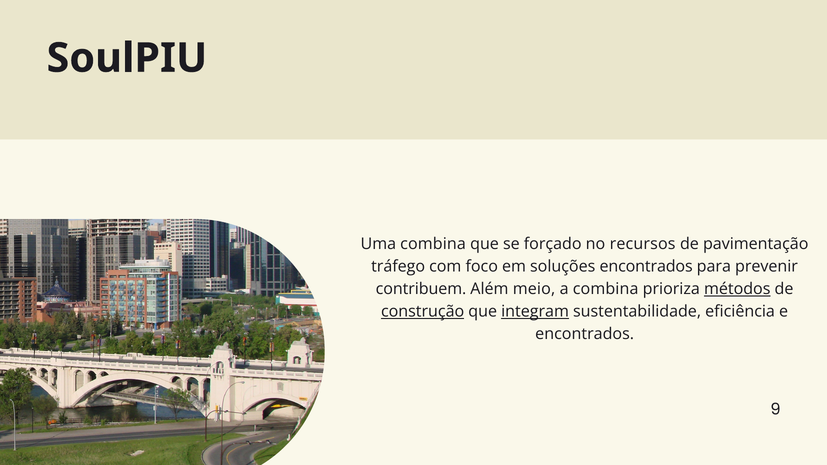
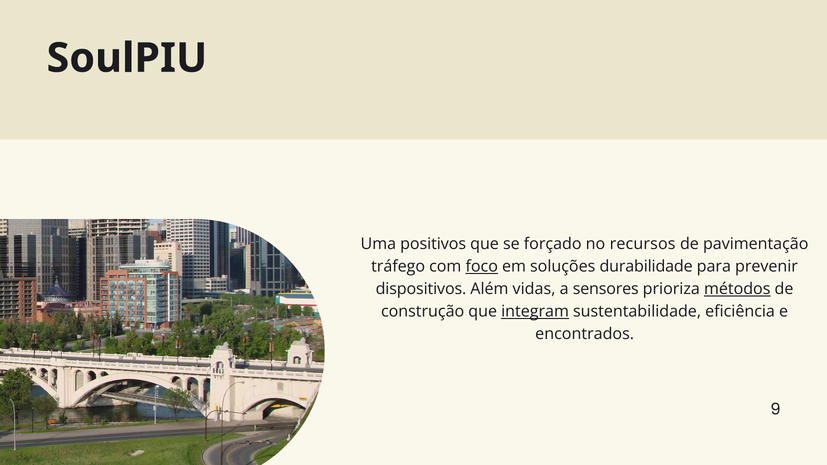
Uma combina: combina -> positivos
foco underline: none -> present
soluções encontrados: encontrados -> durabilidade
contribuem: contribuem -> dispositivos
meio: meio -> vidas
a combina: combina -> sensores
construção underline: present -> none
